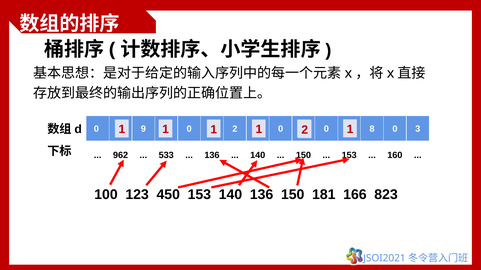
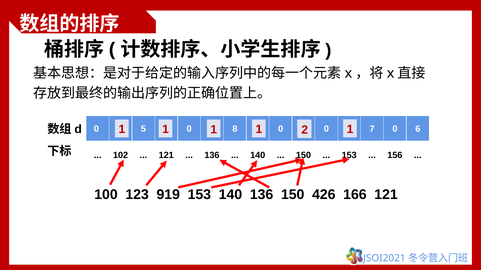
9: 9 -> 5
2 at (235, 129): 2 -> 8
8: 8 -> 7
3: 3 -> 6
962: 962 -> 102
533 at (166, 156): 533 -> 121
160: 160 -> 156
450: 450 -> 919
181: 181 -> 426
166 823: 823 -> 121
